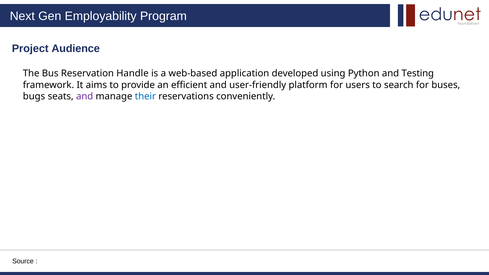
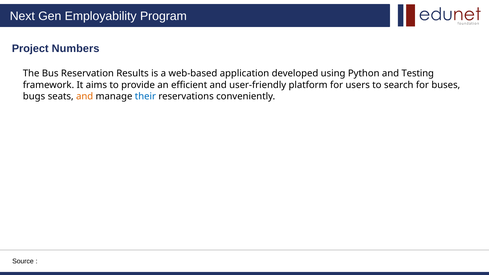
Audience: Audience -> Numbers
Handle: Handle -> Results
and at (85, 96) colour: purple -> orange
